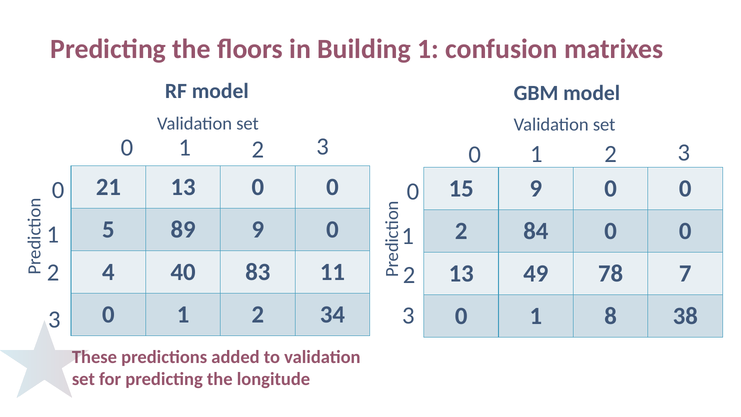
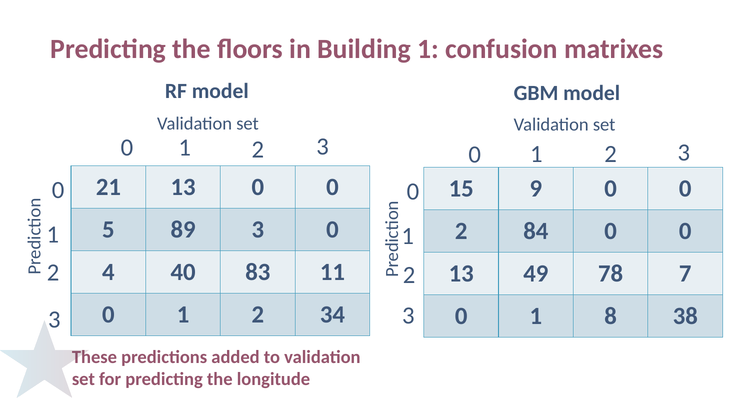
89 9: 9 -> 3
